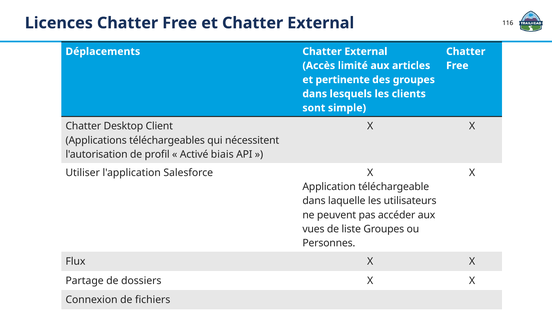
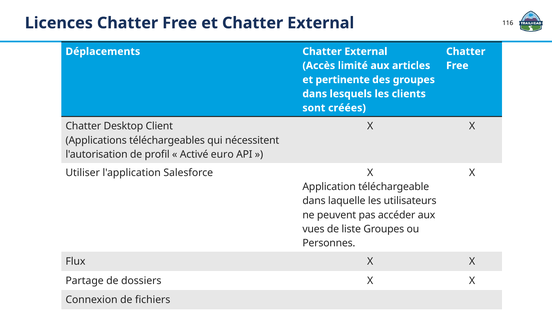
simple: simple -> créées
biais: biais -> euro
